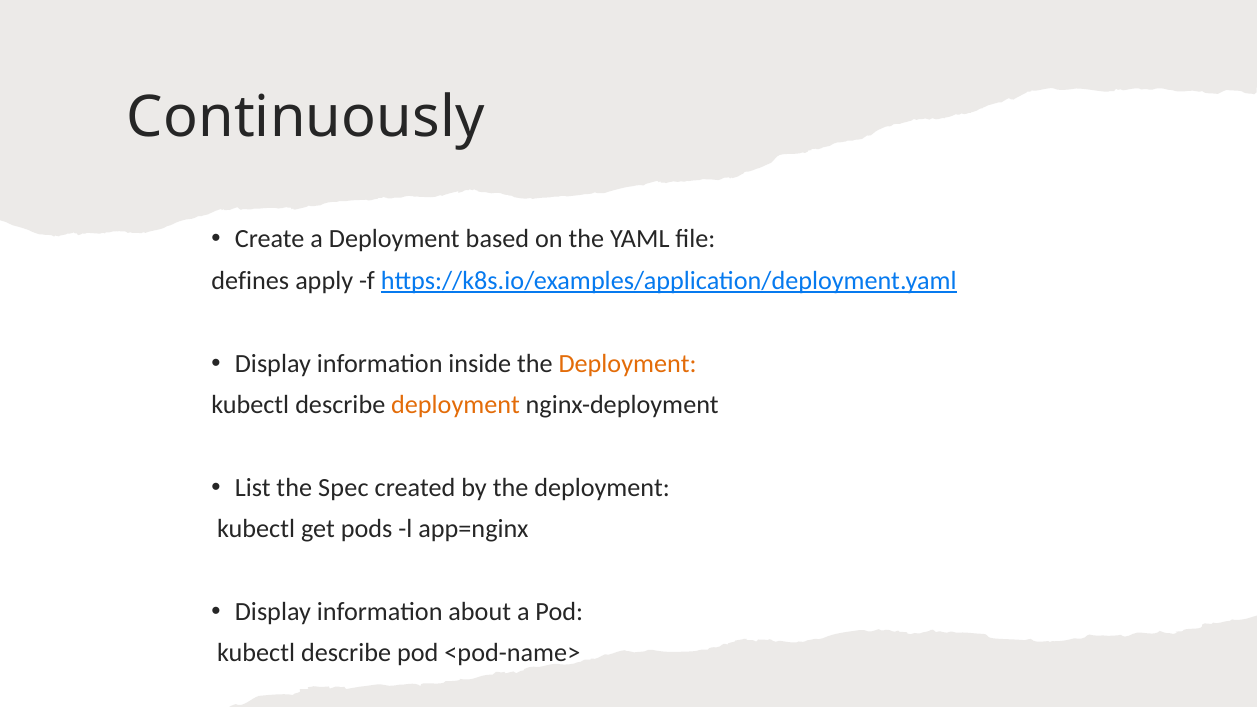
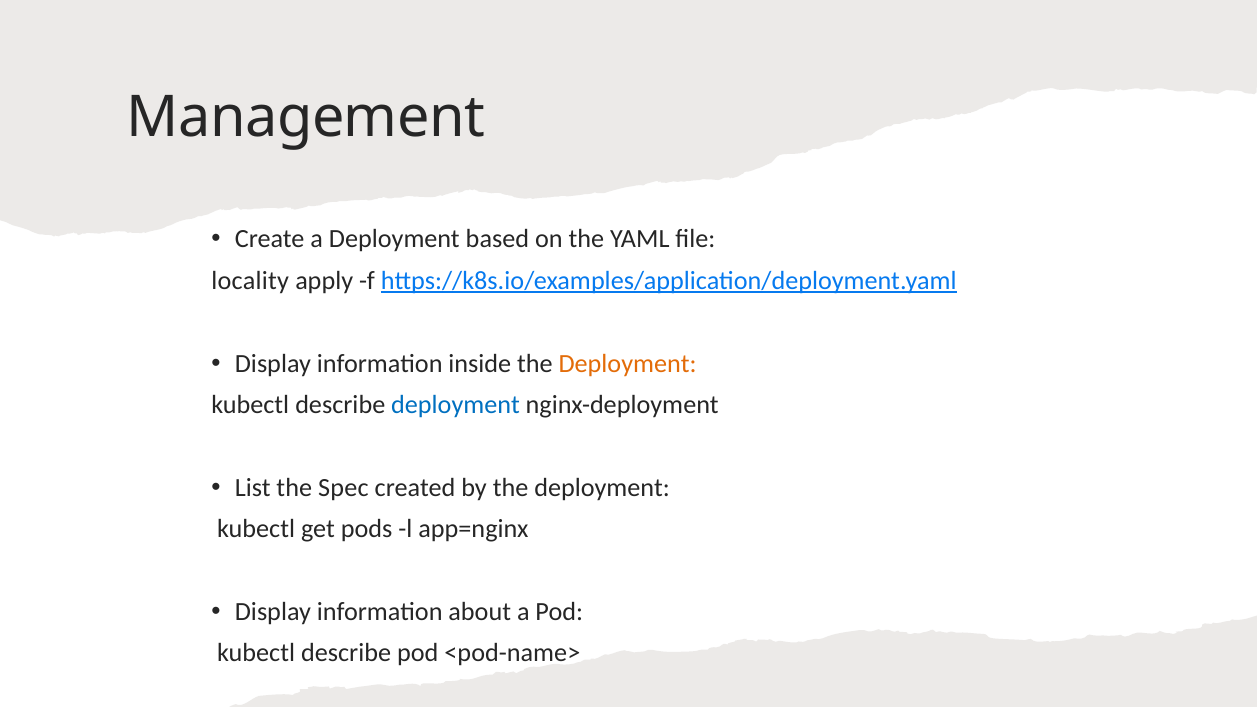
Continuously: Continuously -> Management
defines: defines -> locality
deployment at (455, 405) colour: orange -> blue
